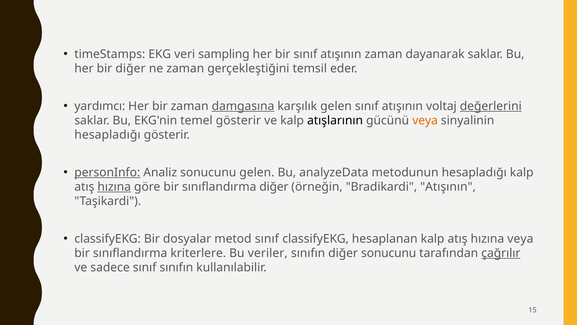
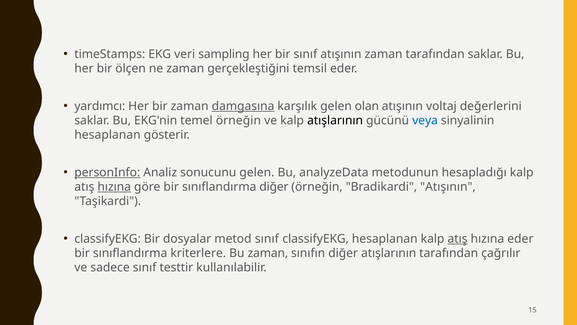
zaman dayanarak: dayanarak -> tarafından
bir diğer: diğer -> ölçen
gelen sınıf: sınıf -> olan
değerlerini underline: present -> none
temel gösterir: gösterir -> örneğin
veya at (425, 120) colour: orange -> blue
hesapladığı at (107, 135): hesapladığı -> hesaplanan
atış at (458, 239) underline: none -> present
hızına veya: veya -> eder
Bu veriler: veriler -> zaman
diğer sonucunu: sonucunu -> atışlarının
çağrılır underline: present -> none
sınıf sınıfın: sınıfın -> testtir
